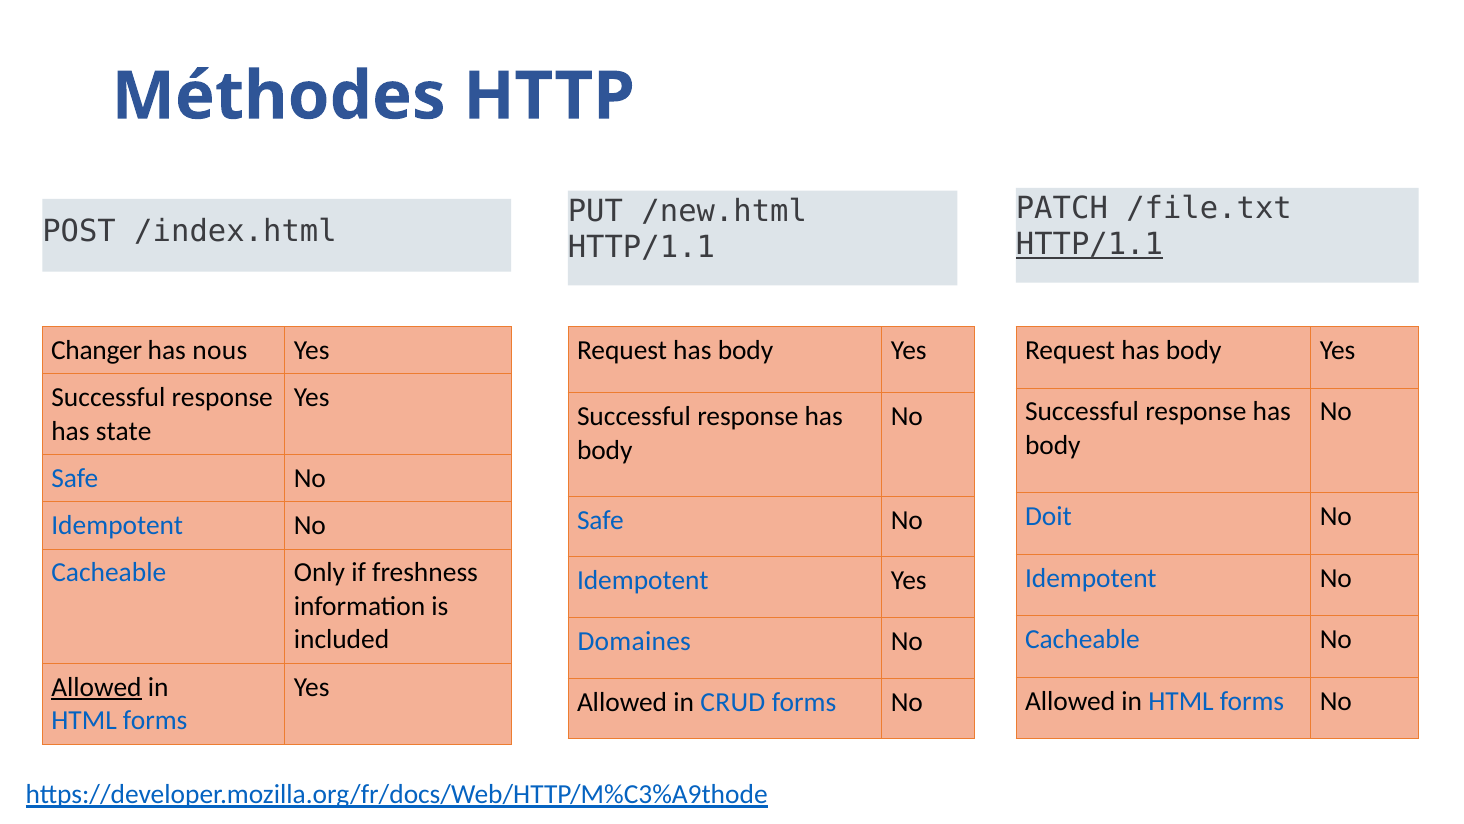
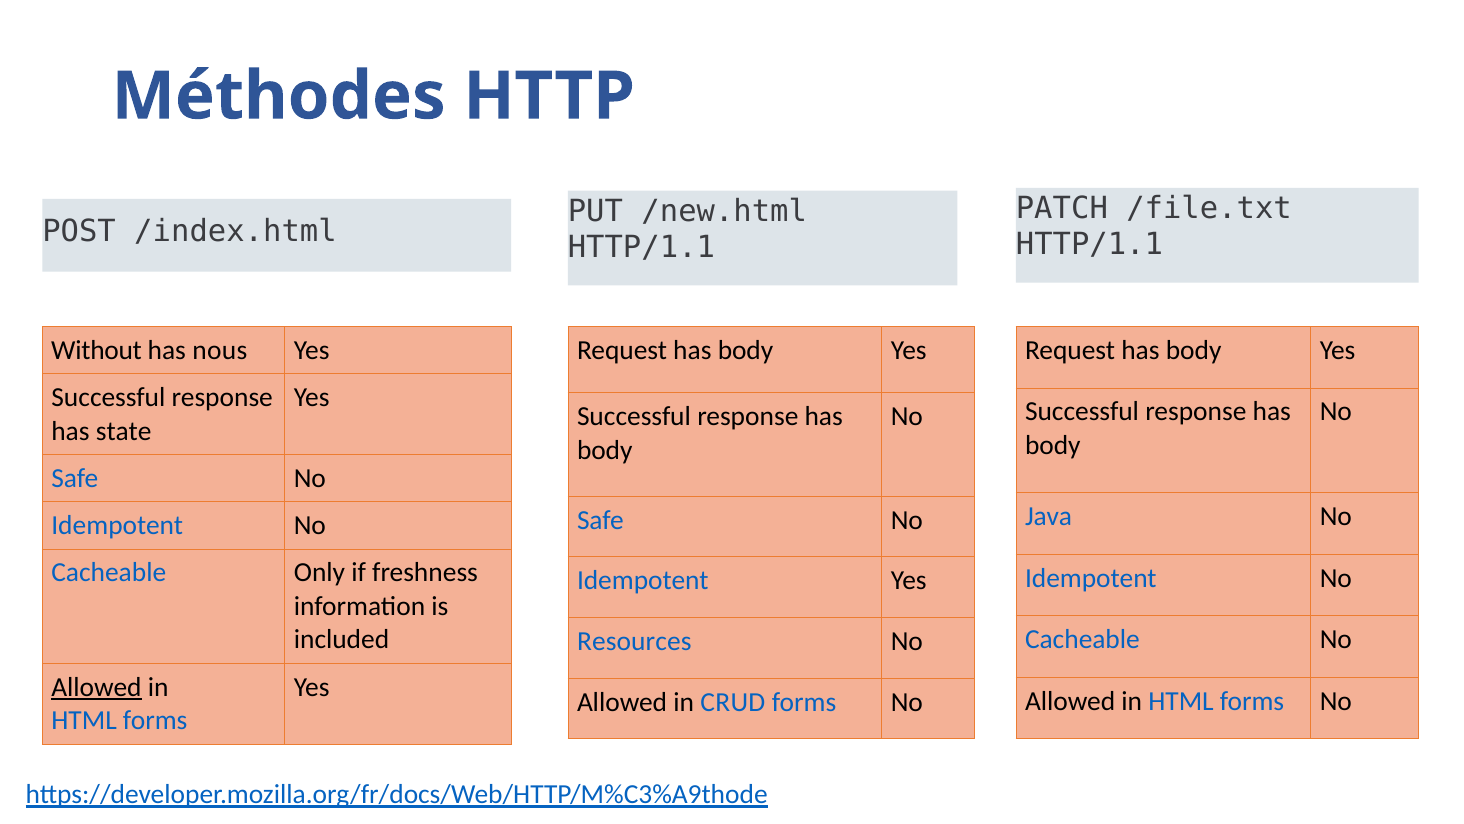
HTTP/1.1 at (1089, 245) underline: present -> none
Changer: Changer -> Without
Doit: Doit -> Java
Domaines: Domaines -> Resources
